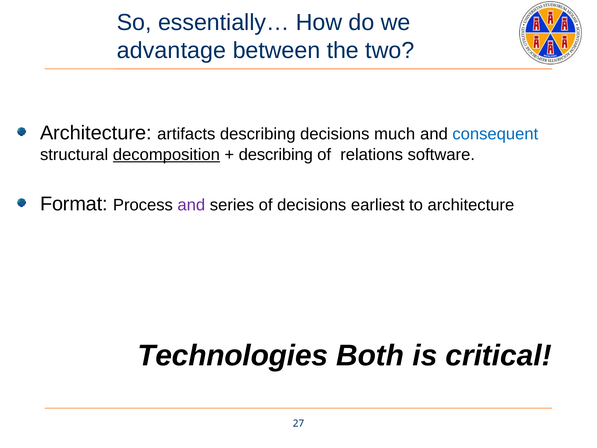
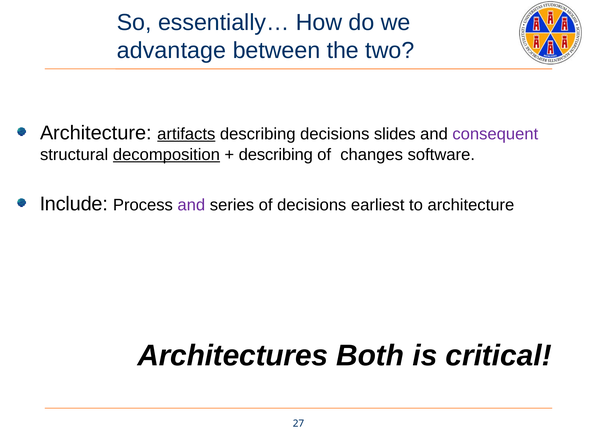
artifacts underline: none -> present
much: much -> slides
consequent colour: blue -> purple
relations: relations -> changes
Format: Format -> Include
Technologies: Technologies -> Architectures
